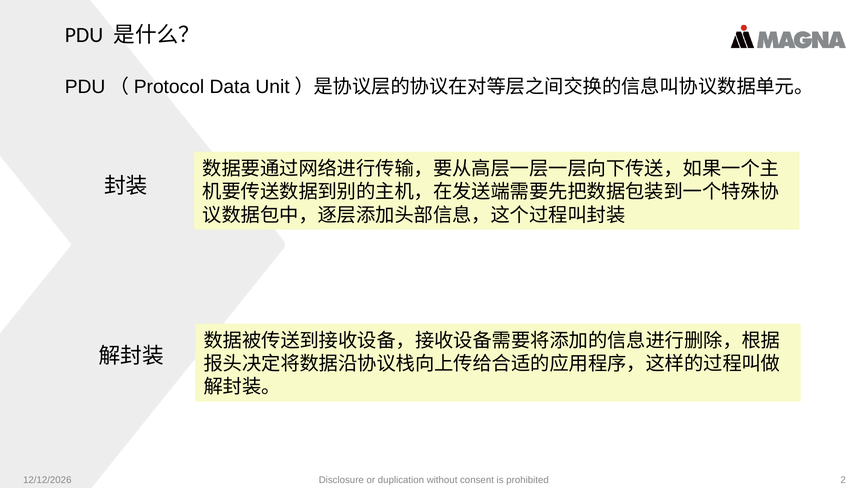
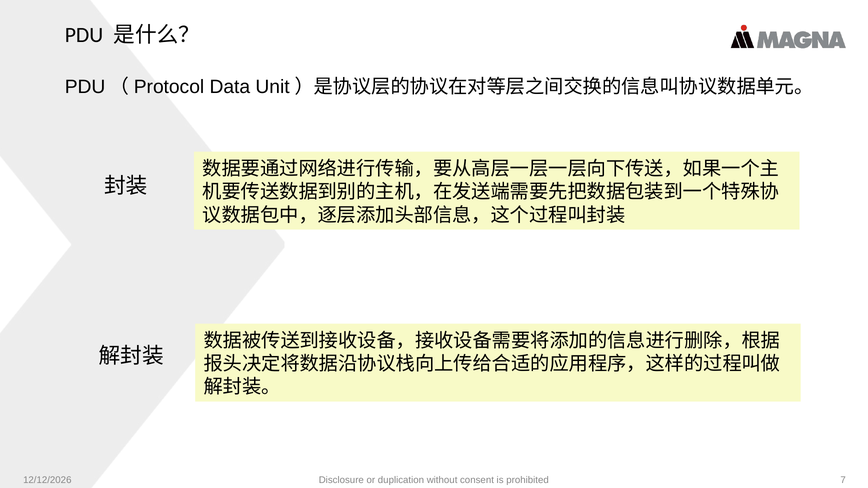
2: 2 -> 7
